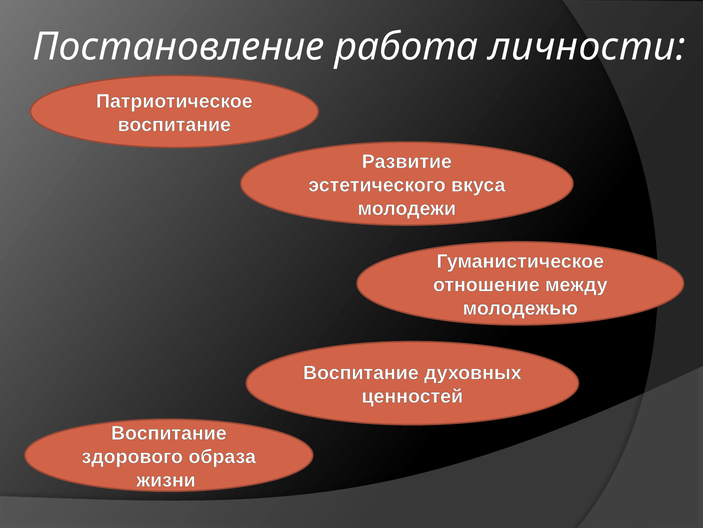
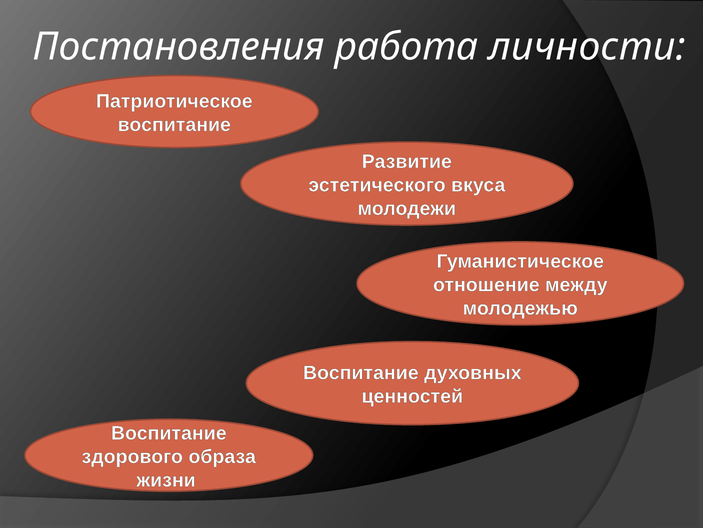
Постановление: Постановление -> Постановления
